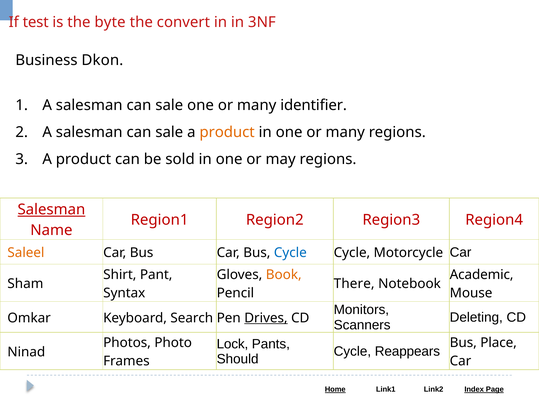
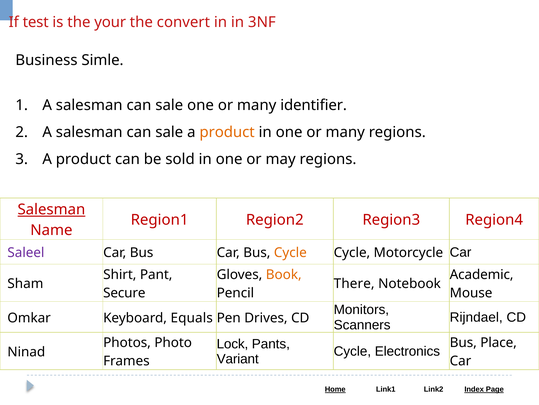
byte: byte -> your
Dkon: Dkon -> Simle
Saleel colour: orange -> purple
Cycle at (290, 252) colour: blue -> orange
Syntax: Syntax -> Secure
Deleting: Deleting -> Rijndael
Search: Search -> Equals
Drives underline: present -> none
Reappears: Reappears -> Electronics
Should: Should -> Variant
